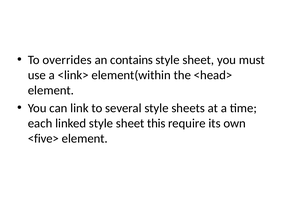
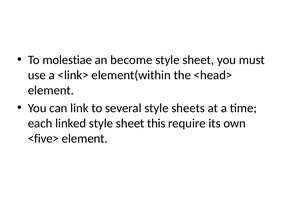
overrides: overrides -> molestiae
contains: contains -> become
